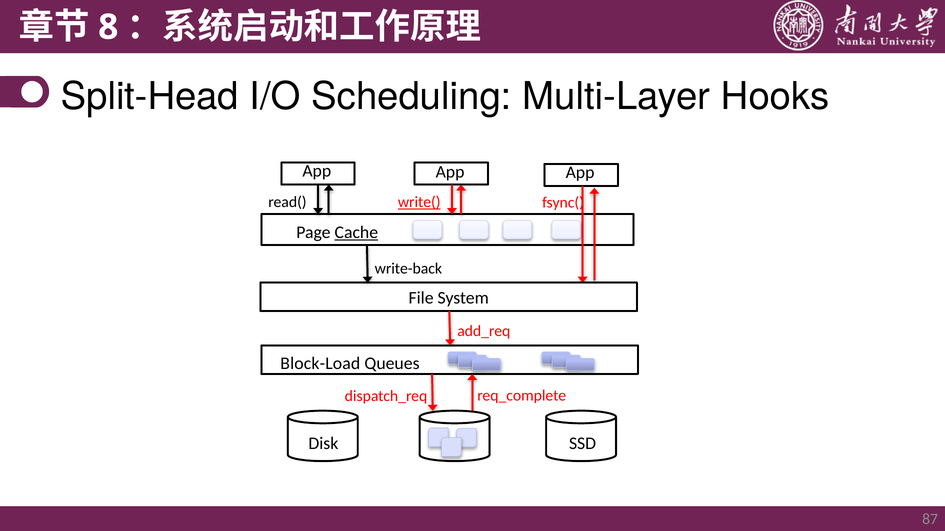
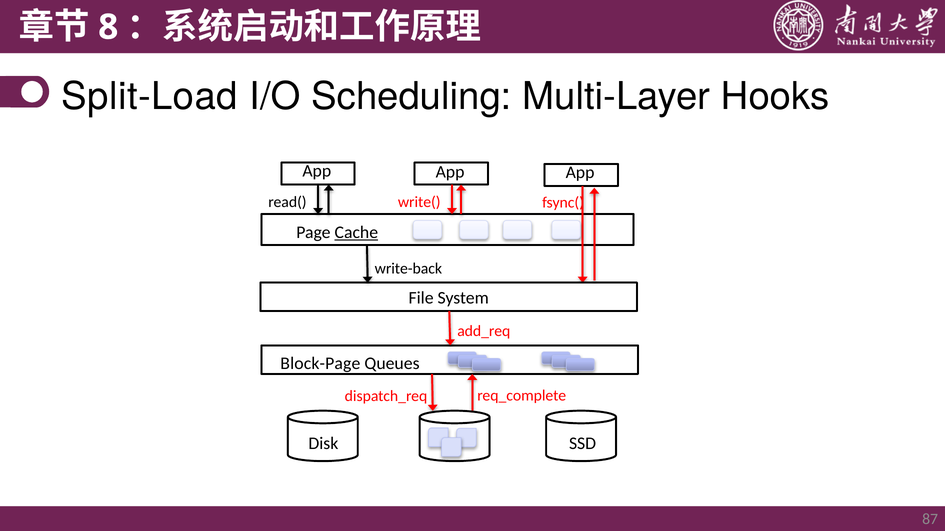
Split-Head: Split-Head -> Split-Load
write( underline: present -> none
Block-Load: Block-Load -> Block-Page
